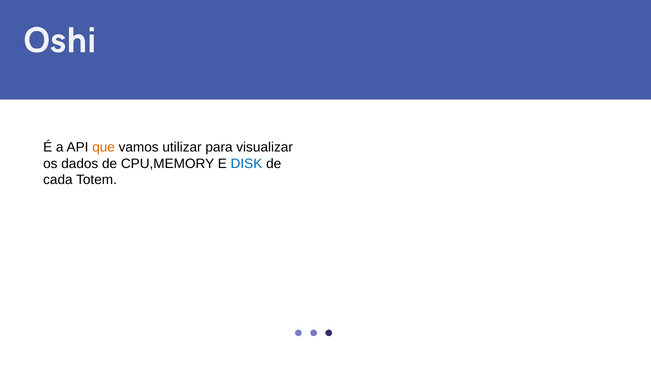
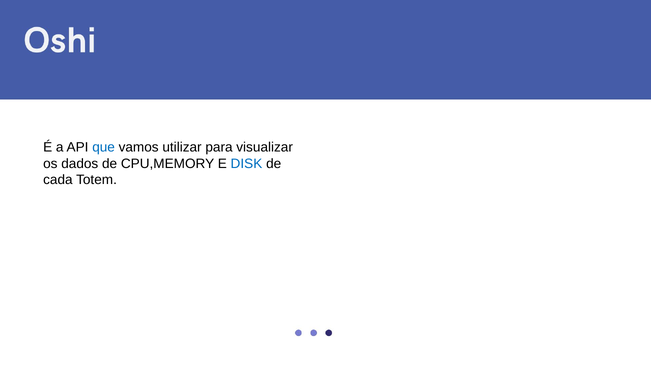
que colour: orange -> blue
